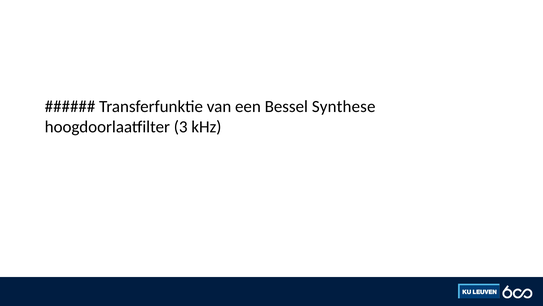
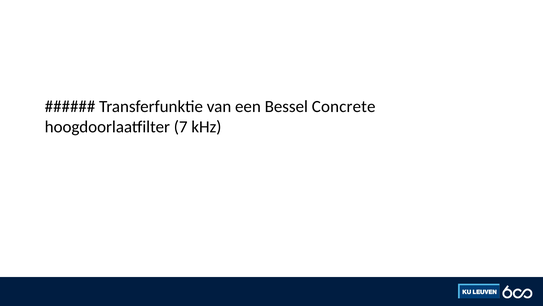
Synthese: Synthese -> Concrete
3: 3 -> 7
